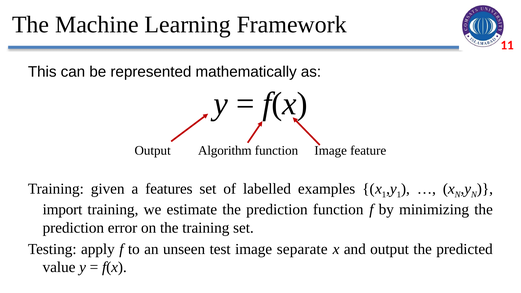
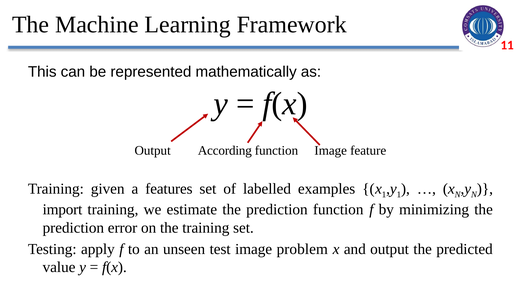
Algorithm: Algorithm -> According
separate: separate -> problem
